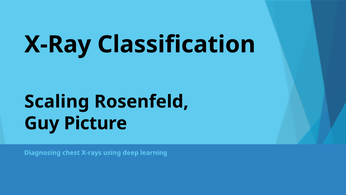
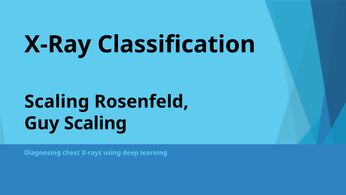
Guy Picture: Picture -> Scaling
